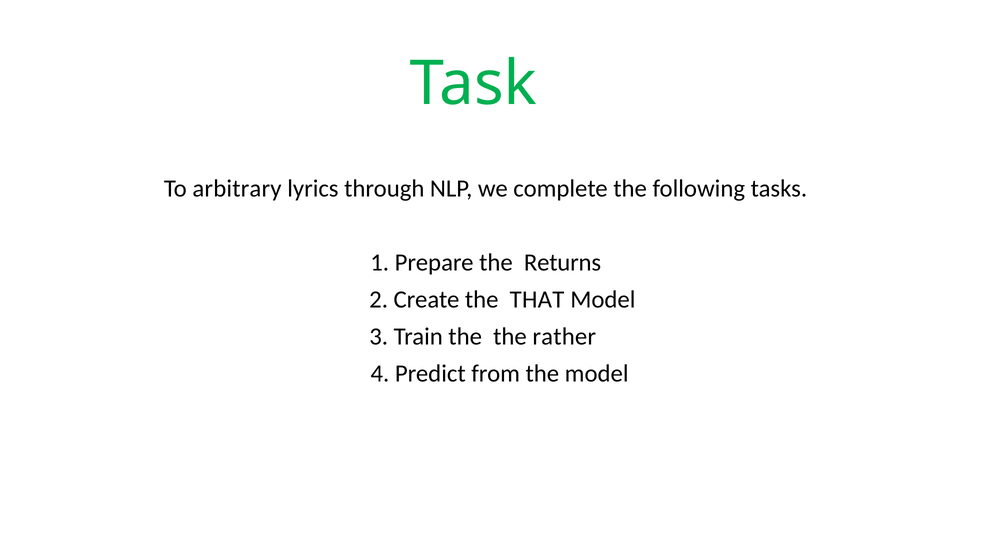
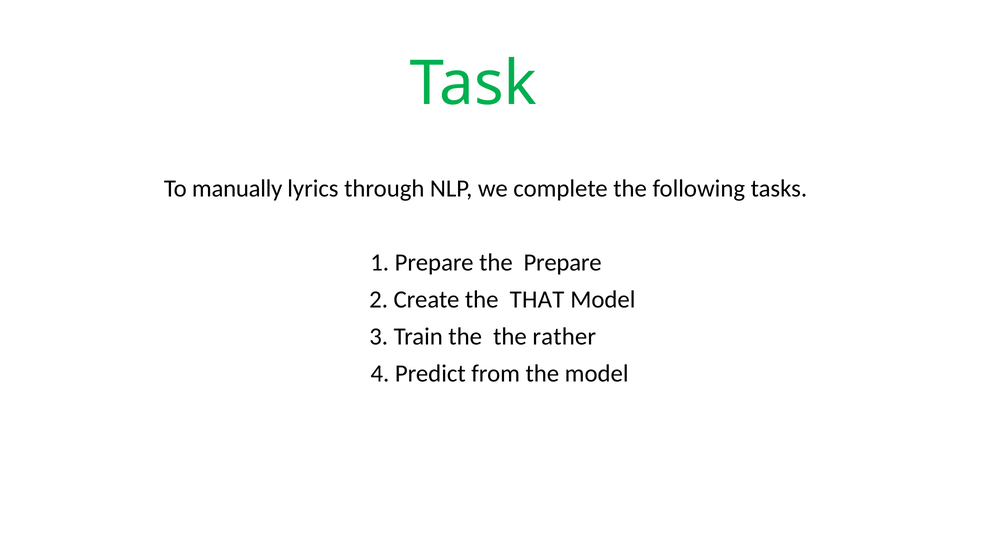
arbitrary: arbitrary -> manually
the Returns: Returns -> Prepare
